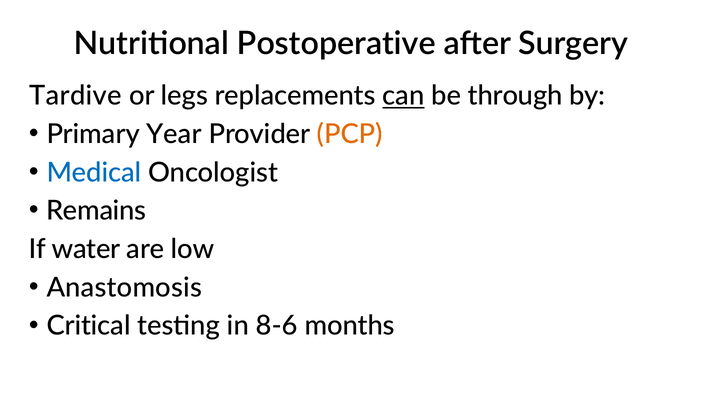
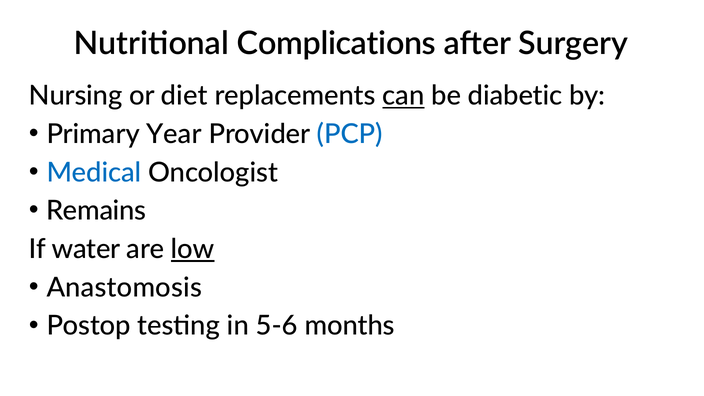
Postoperative: Postoperative -> Complications
Tardive: Tardive -> Nursing
legs: legs -> diet
through: through -> diabetic
PCP colour: orange -> blue
low underline: none -> present
Critical: Critical -> Postop
8-6: 8-6 -> 5-6
